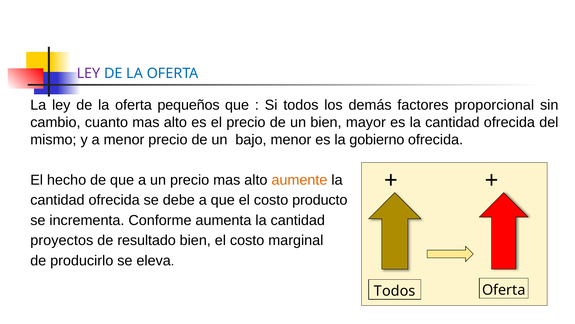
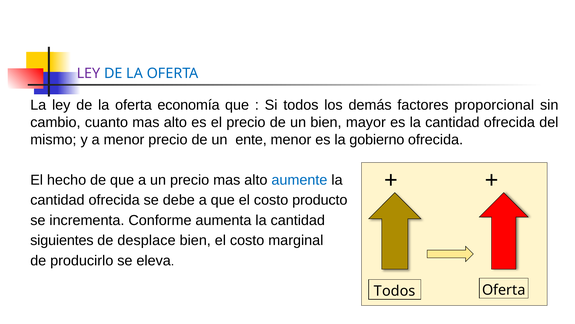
pequeños: pequeños -> economía
bajo: bajo -> ente
aumente colour: orange -> blue
proyectos: proyectos -> siguientes
resultado: resultado -> desplace
